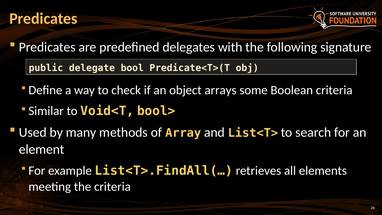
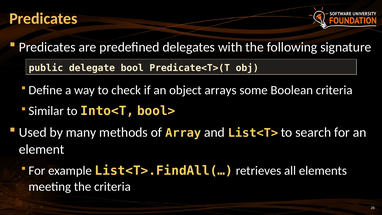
Void<T: Void<T -> Into<T
